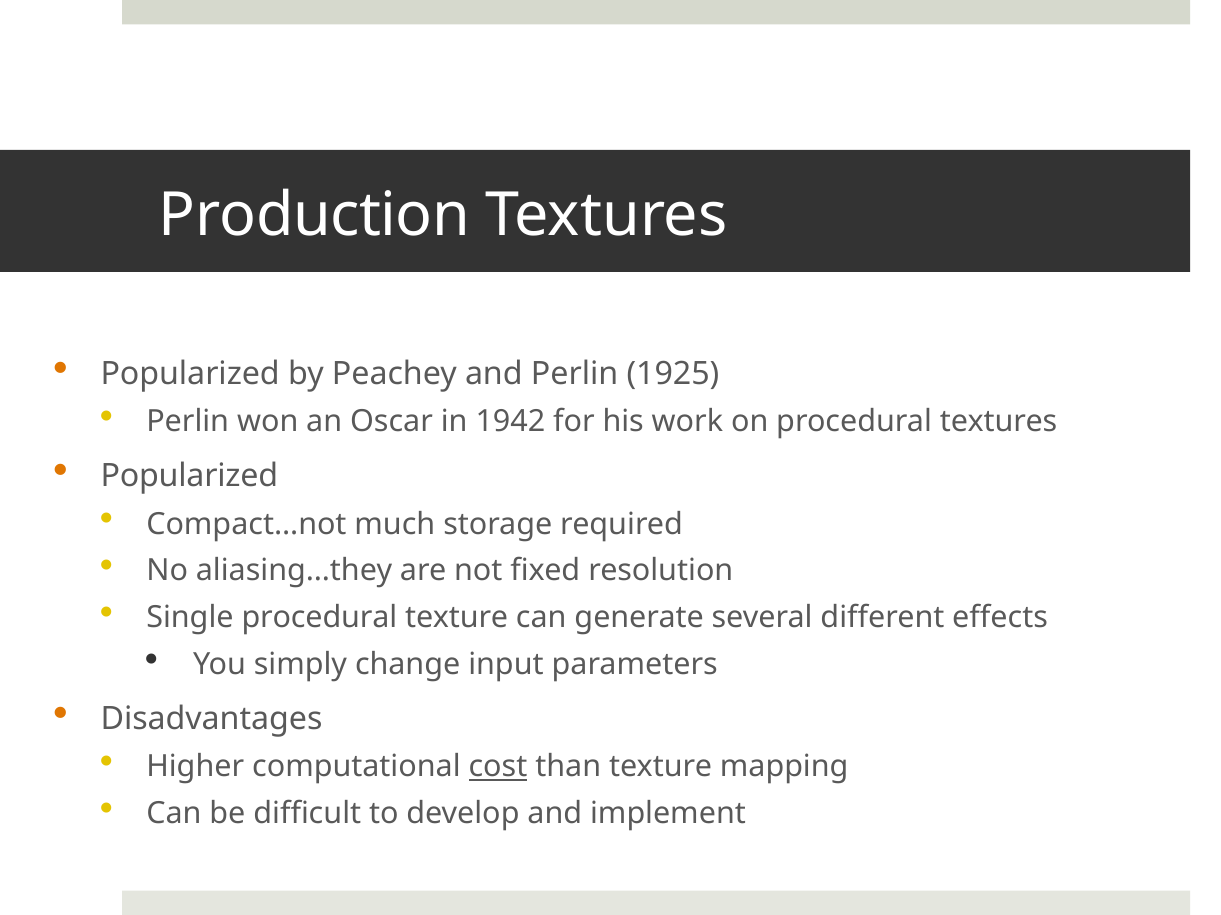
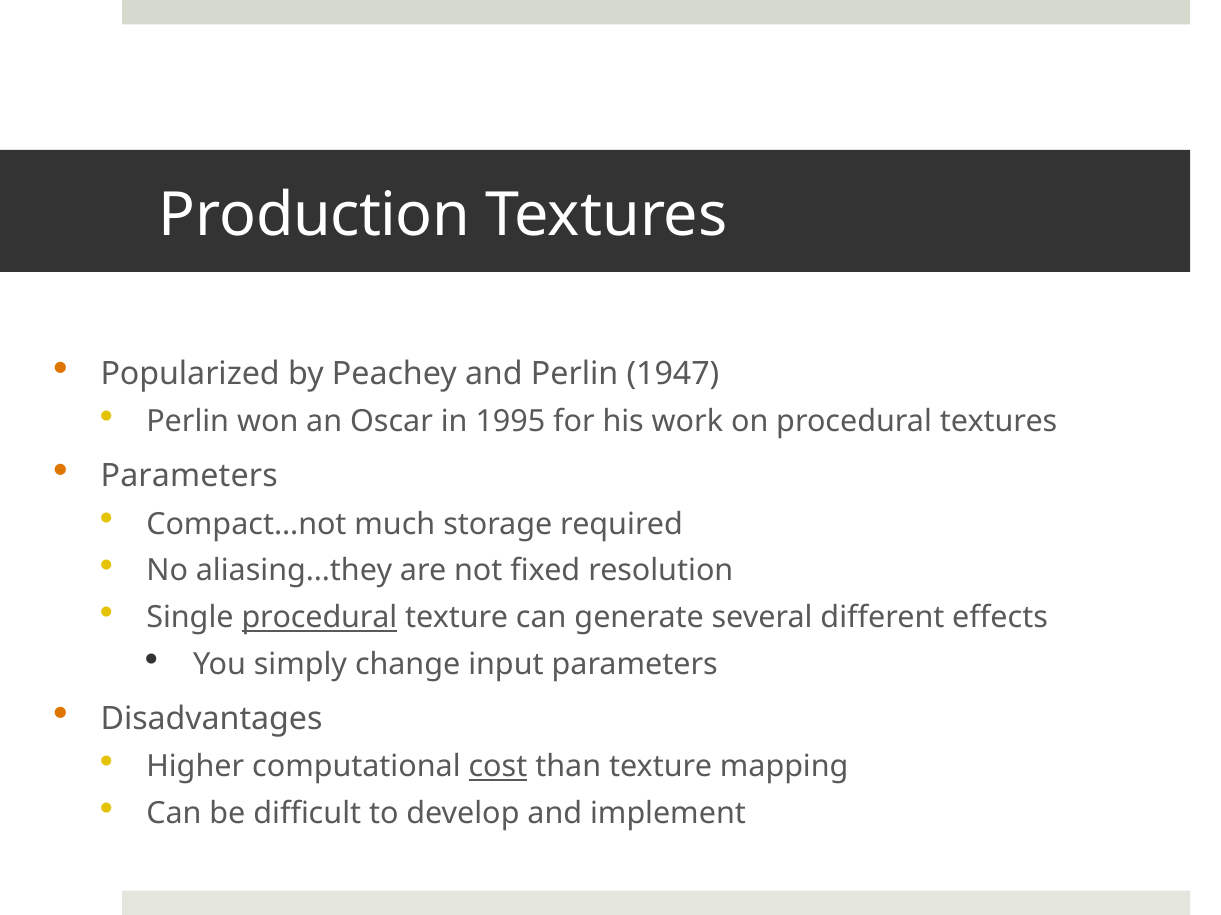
1925: 1925 -> 1947
1942: 1942 -> 1995
Popularized at (189, 477): Popularized -> Parameters
procedural at (319, 618) underline: none -> present
